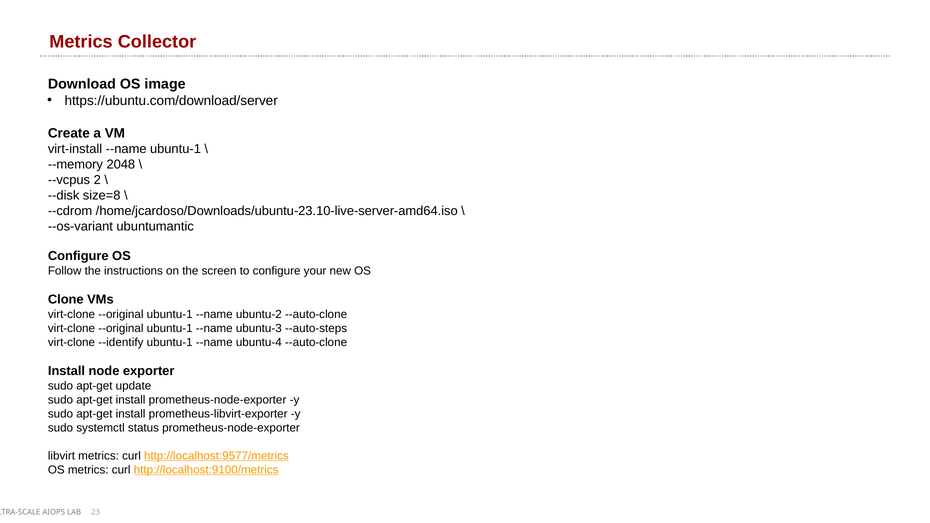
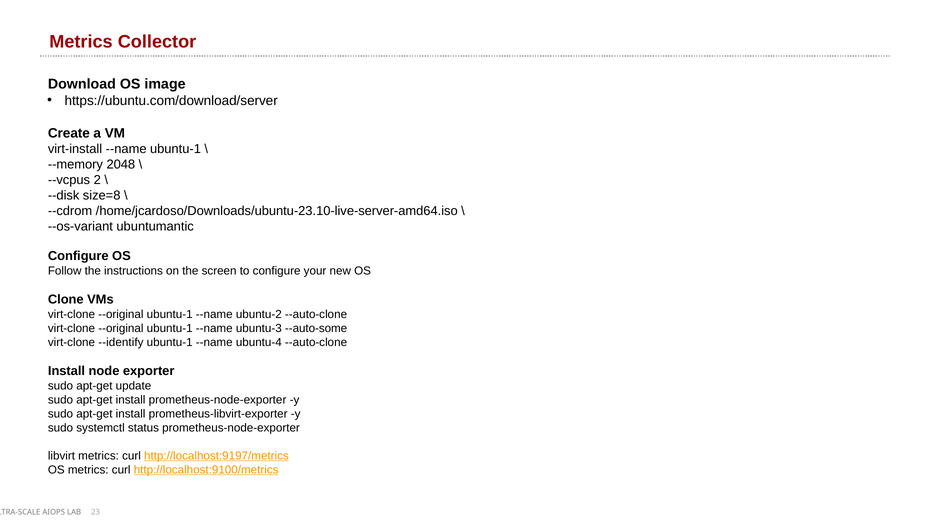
--auto-steps: --auto-steps -> --auto-some
http://localhost:9577/metrics: http://localhost:9577/metrics -> http://localhost:9197/metrics
